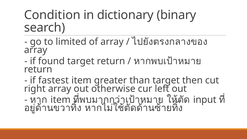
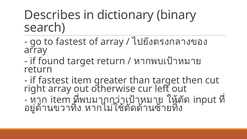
Condition: Condition -> Describes
to limited: limited -> fastest
